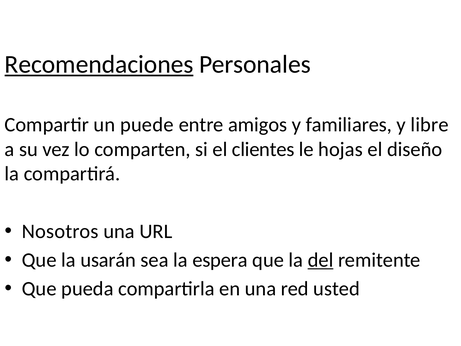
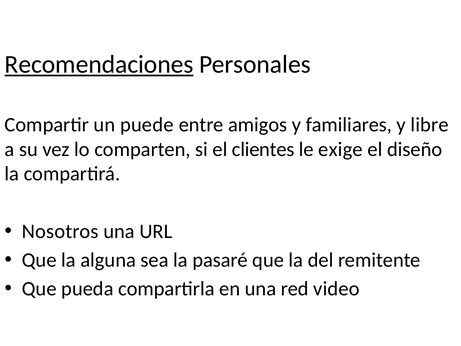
hojas: hojas -> exige
usarán: usarán -> alguna
espera: espera -> pasaré
del underline: present -> none
usted: usted -> video
